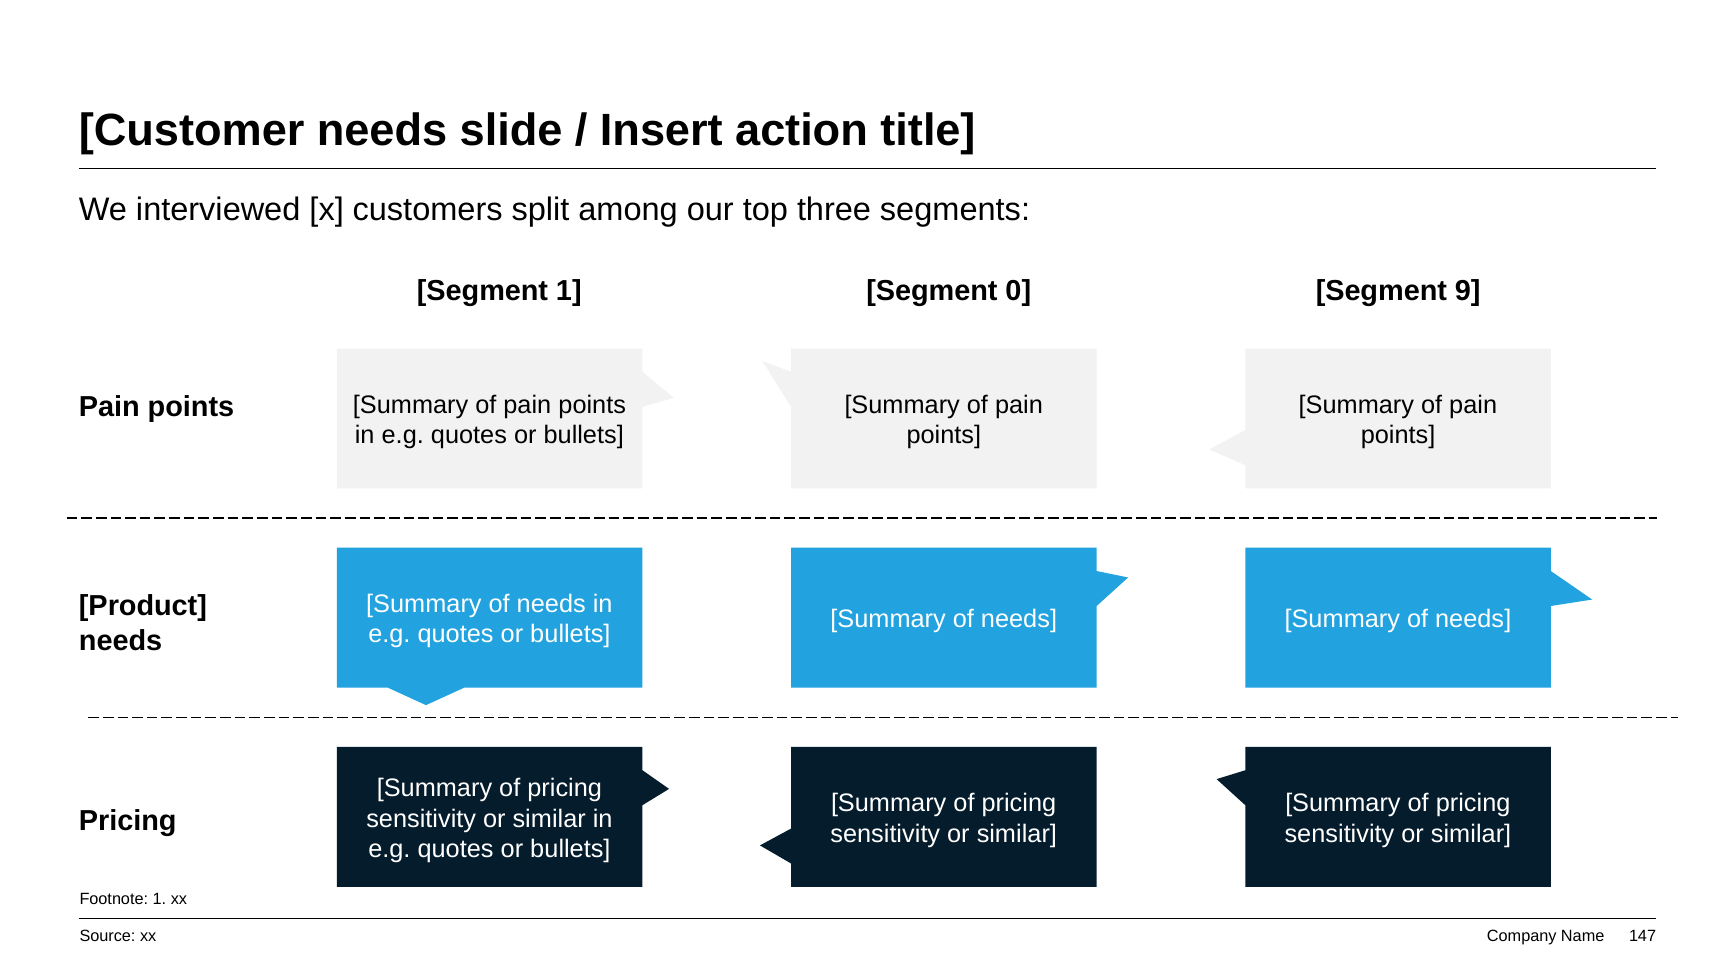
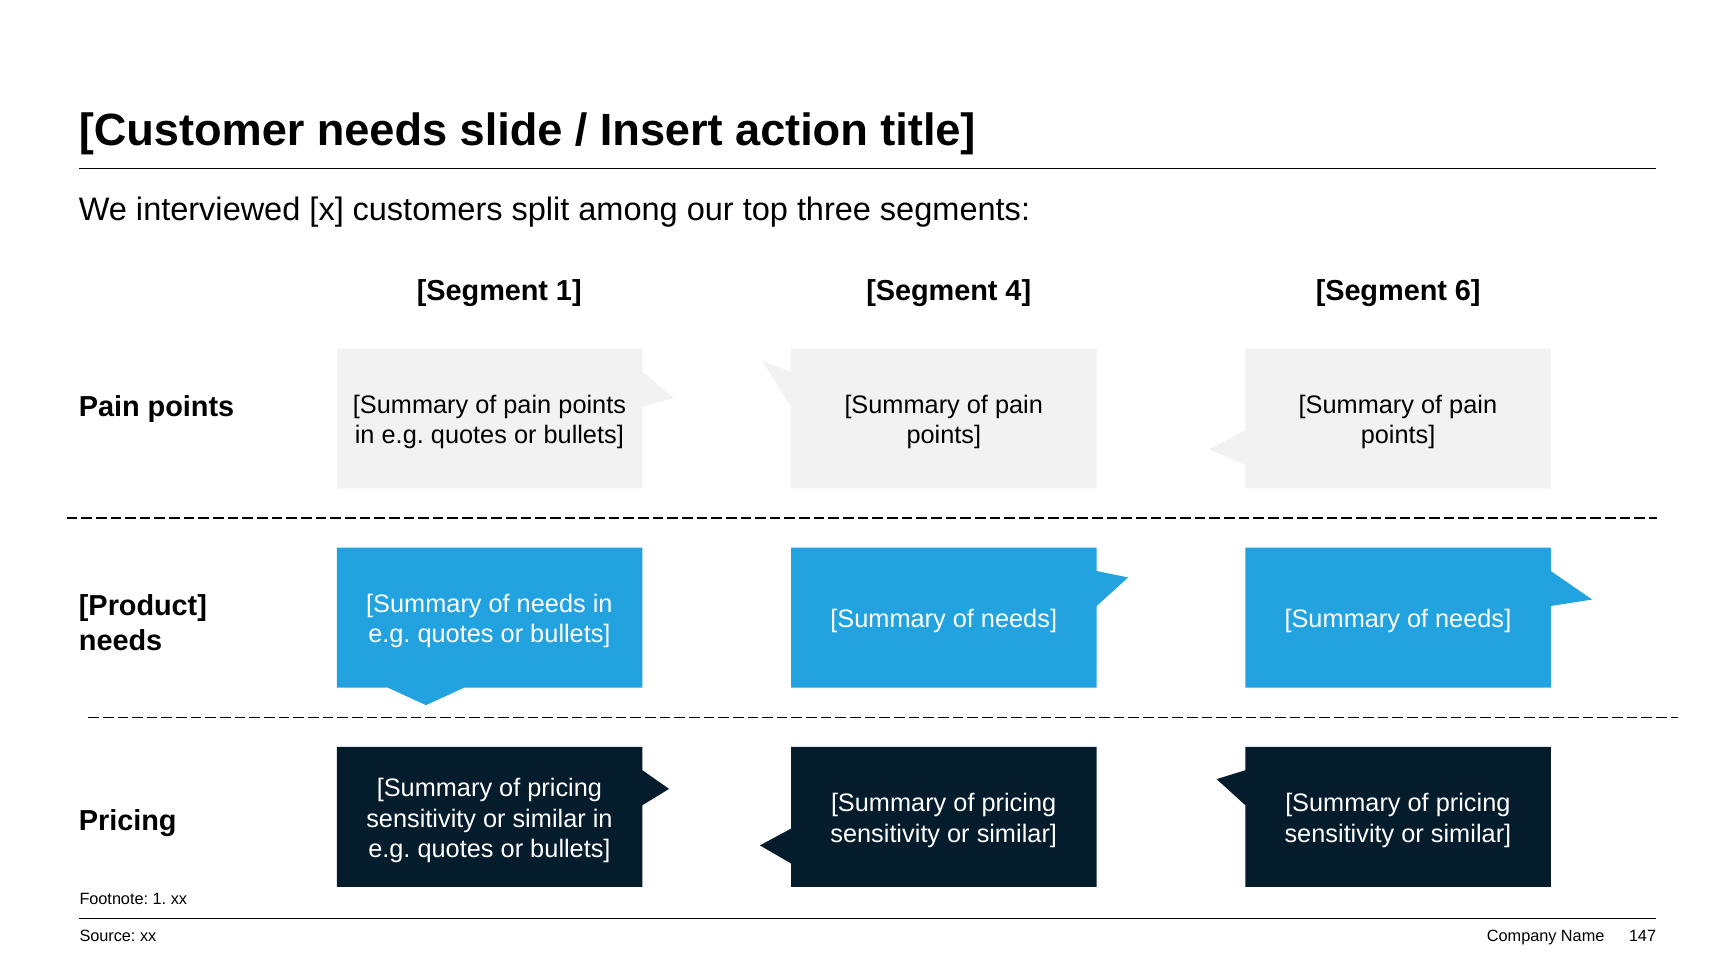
0: 0 -> 4
9: 9 -> 6
